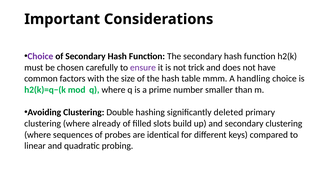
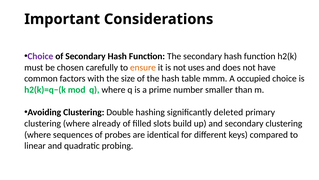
ensure colour: purple -> orange
trick: trick -> uses
handling: handling -> occupied
